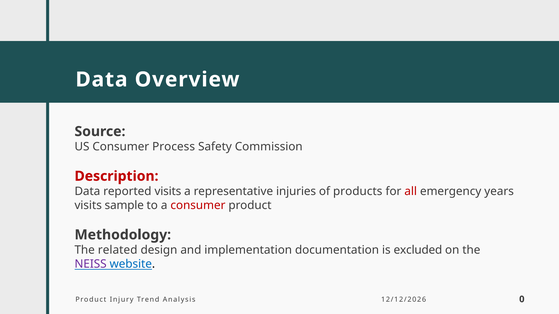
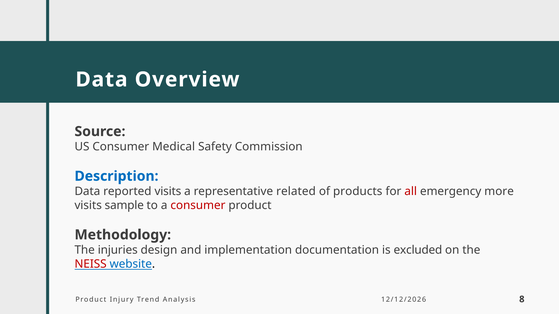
Process: Process -> Medical
Description colour: red -> blue
injuries: injuries -> related
years: years -> more
related: related -> injuries
NEISS colour: purple -> red
0: 0 -> 8
